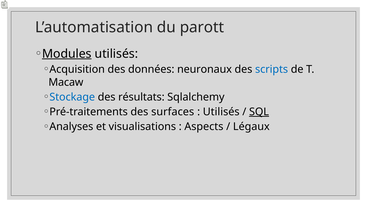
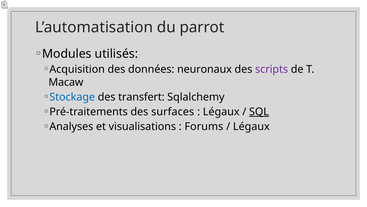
parott: parott -> parrot
Modules underline: present -> none
scripts colour: blue -> purple
résultats: résultats -> transfert
Utilisés at (221, 112): Utilisés -> Légaux
Aspects: Aspects -> Forums
